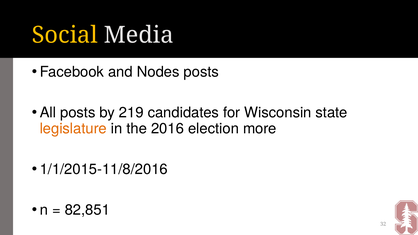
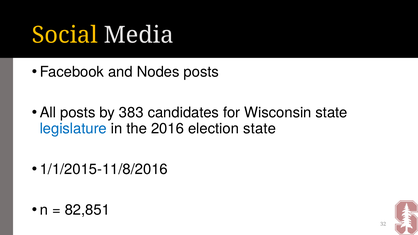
219: 219 -> 383
legislature colour: orange -> blue
election more: more -> state
